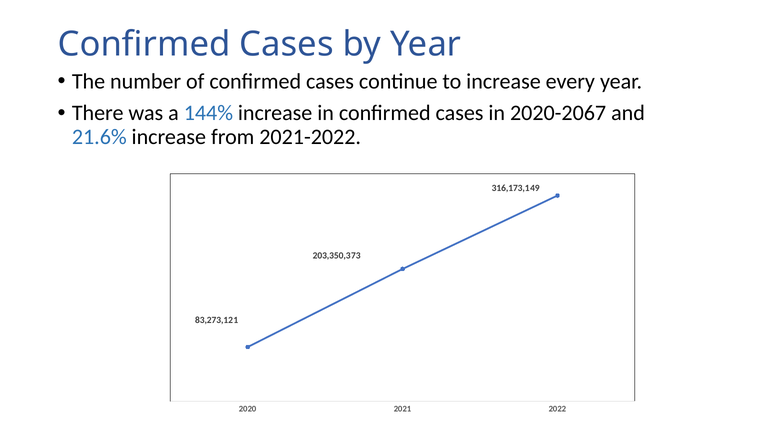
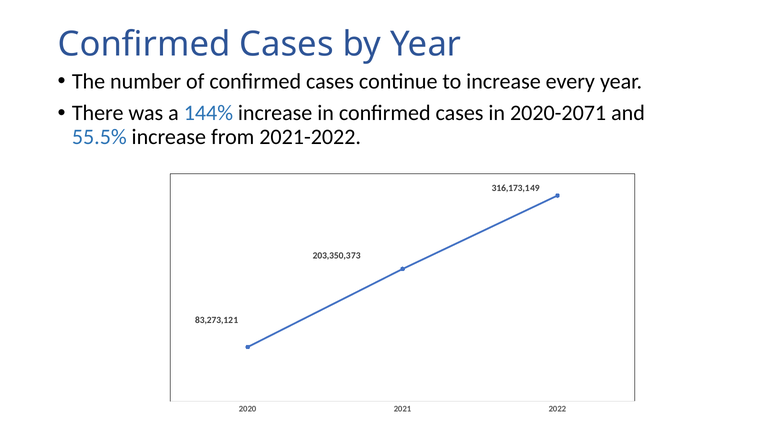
2020-2067: 2020-2067 -> 2020-2071
21.6%: 21.6% -> 55.5%
